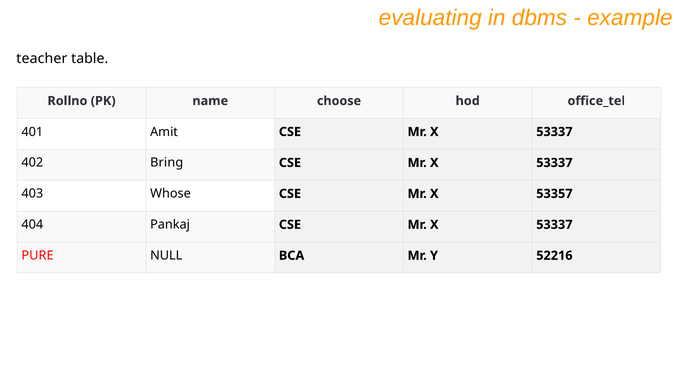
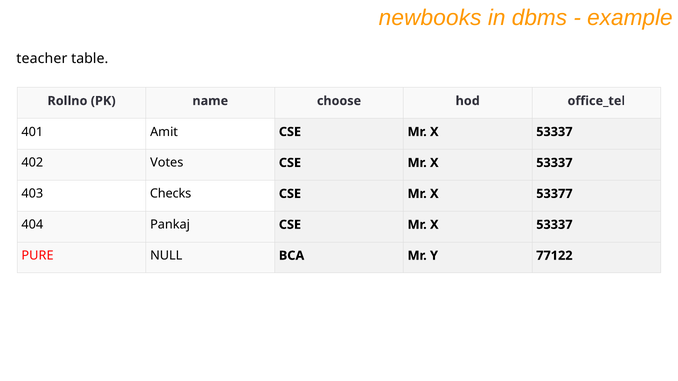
evaluating: evaluating -> newbooks
Bring: Bring -> Votes
Whose: Whose -> Checks
53357: 53357 -> 53377
52216: 52216 -> 77122
